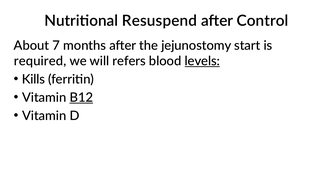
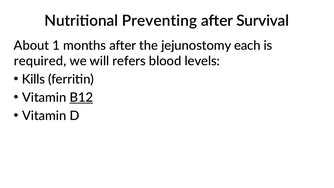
Resuspend: Resuspend -> Preventing
Control: Control -> Survival
7: 7 -> 1
start: start -> each
levels underline: present -> none
